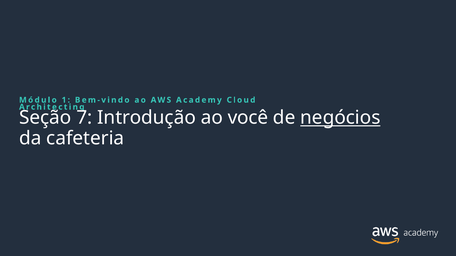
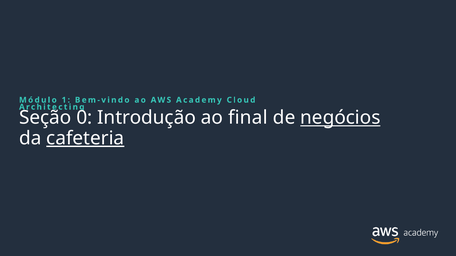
7: 7 -> 0
você: você -> final
cafeteria underline: none -> present
